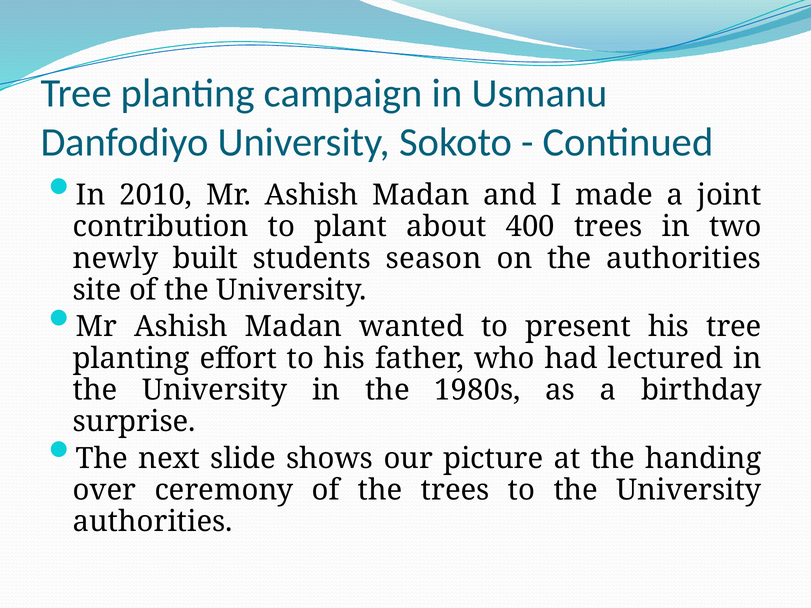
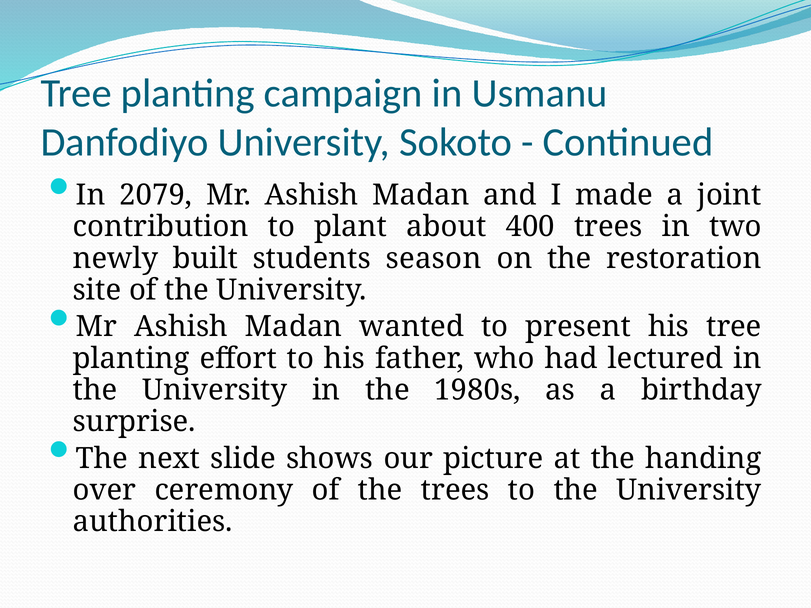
2010: 2010 -> 2079
the authorities: authorities -> restoration
